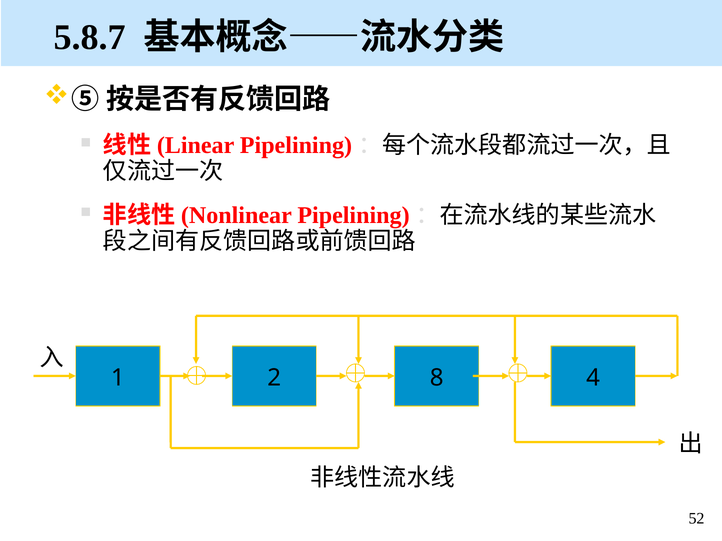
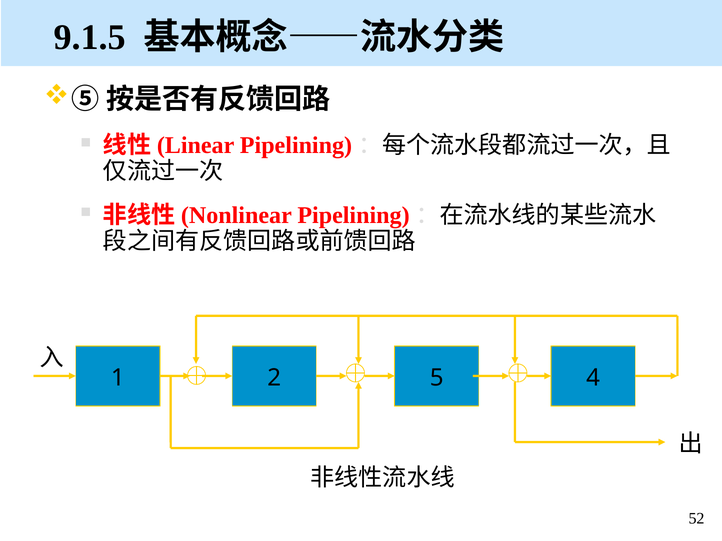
5.8.7: 5.8.7 -> 9.1.5
8: 8 -> 5
